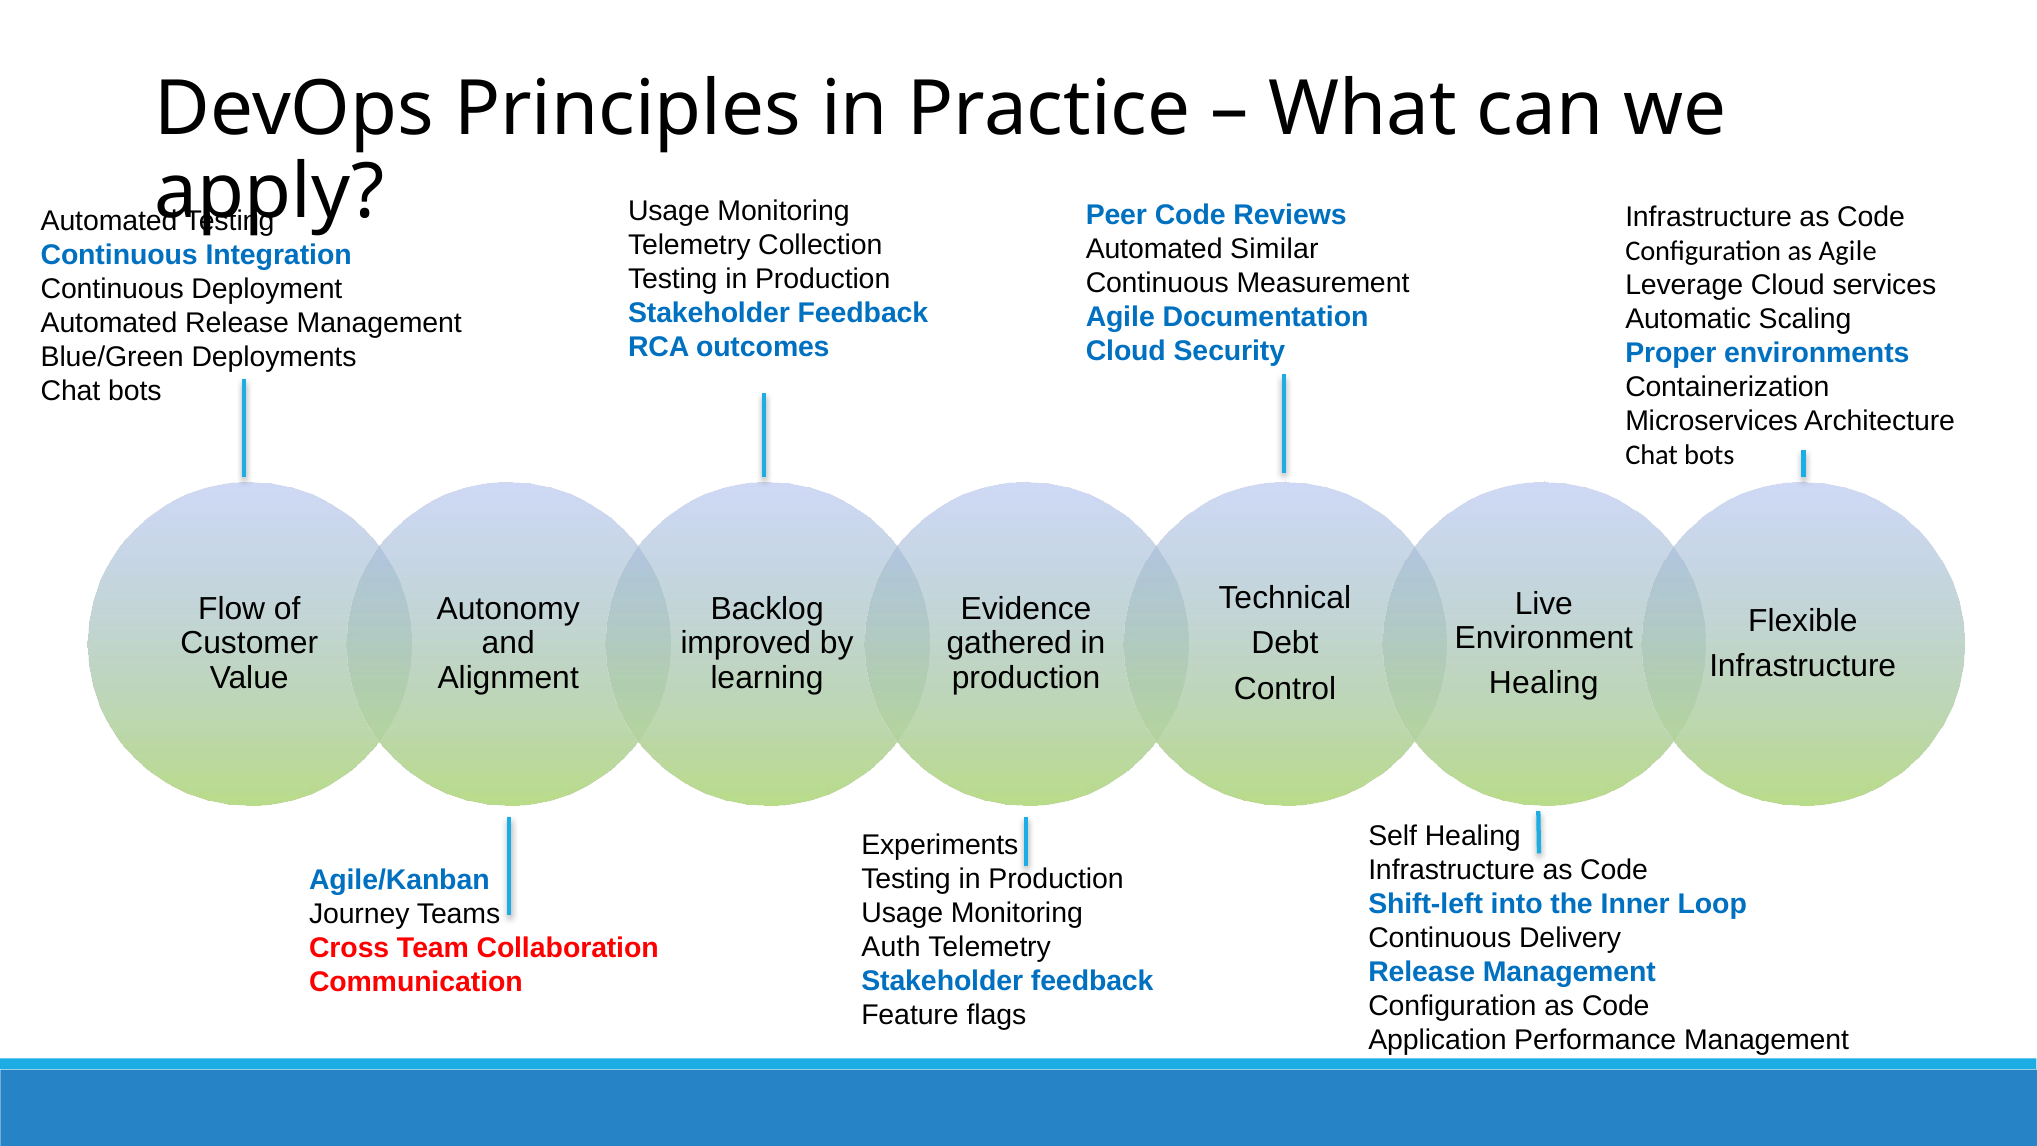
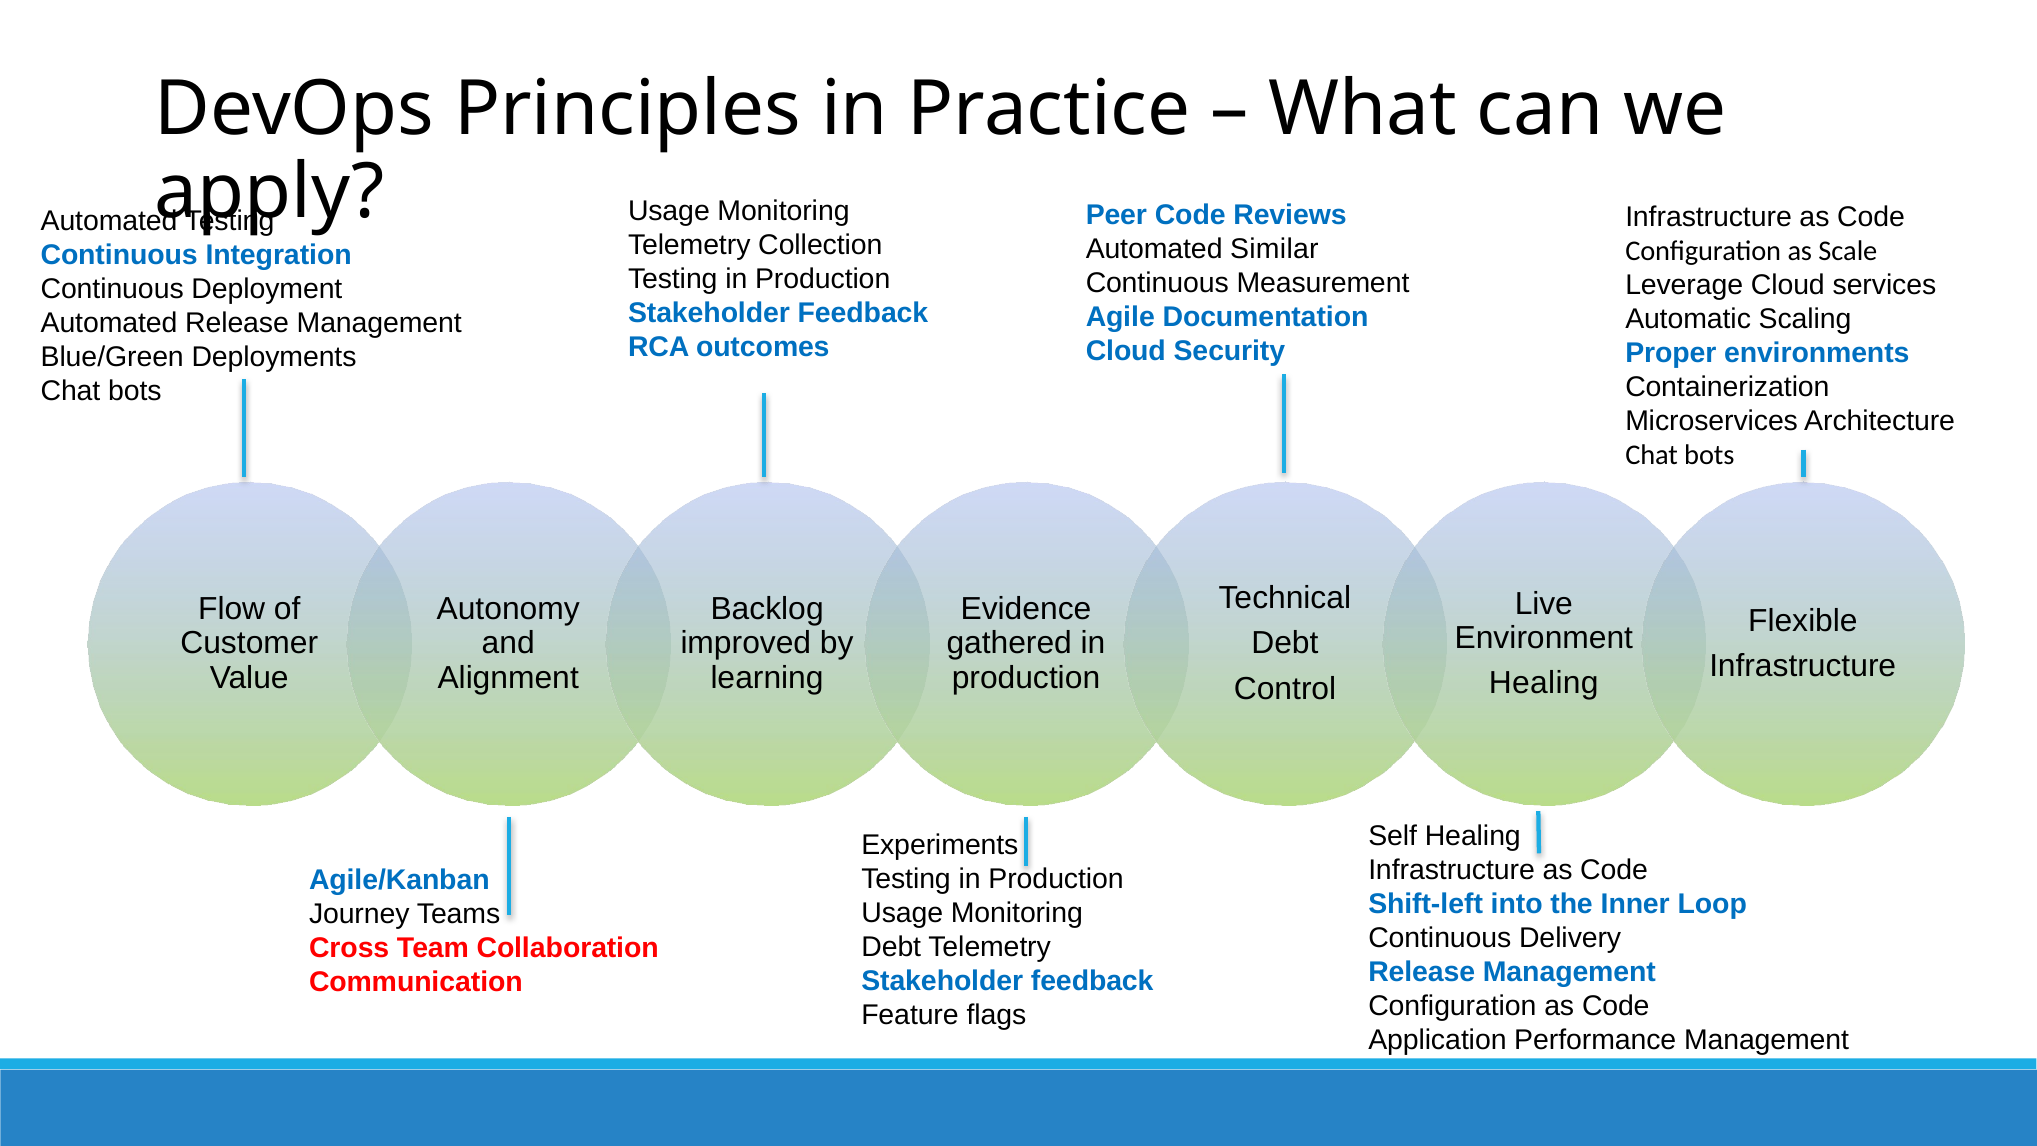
as Agile: Agile -> Scale
Auth at (891, 947): Auth -> Debt
